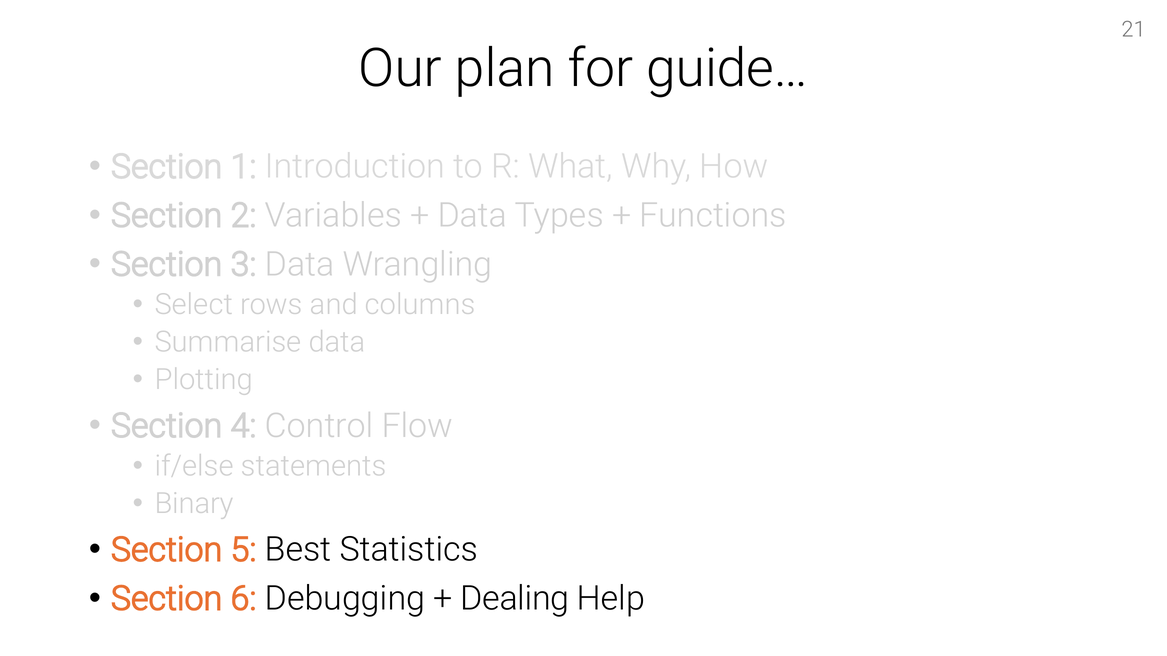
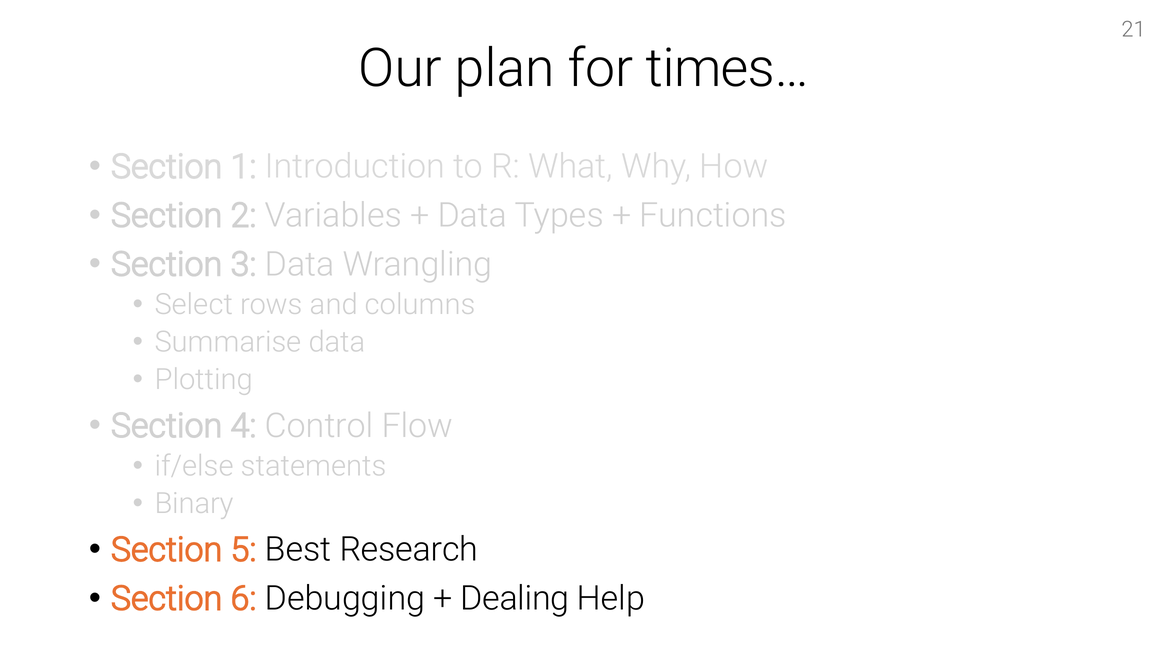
guide…: guide… -> times…
Statistics: Statistics -> Research
